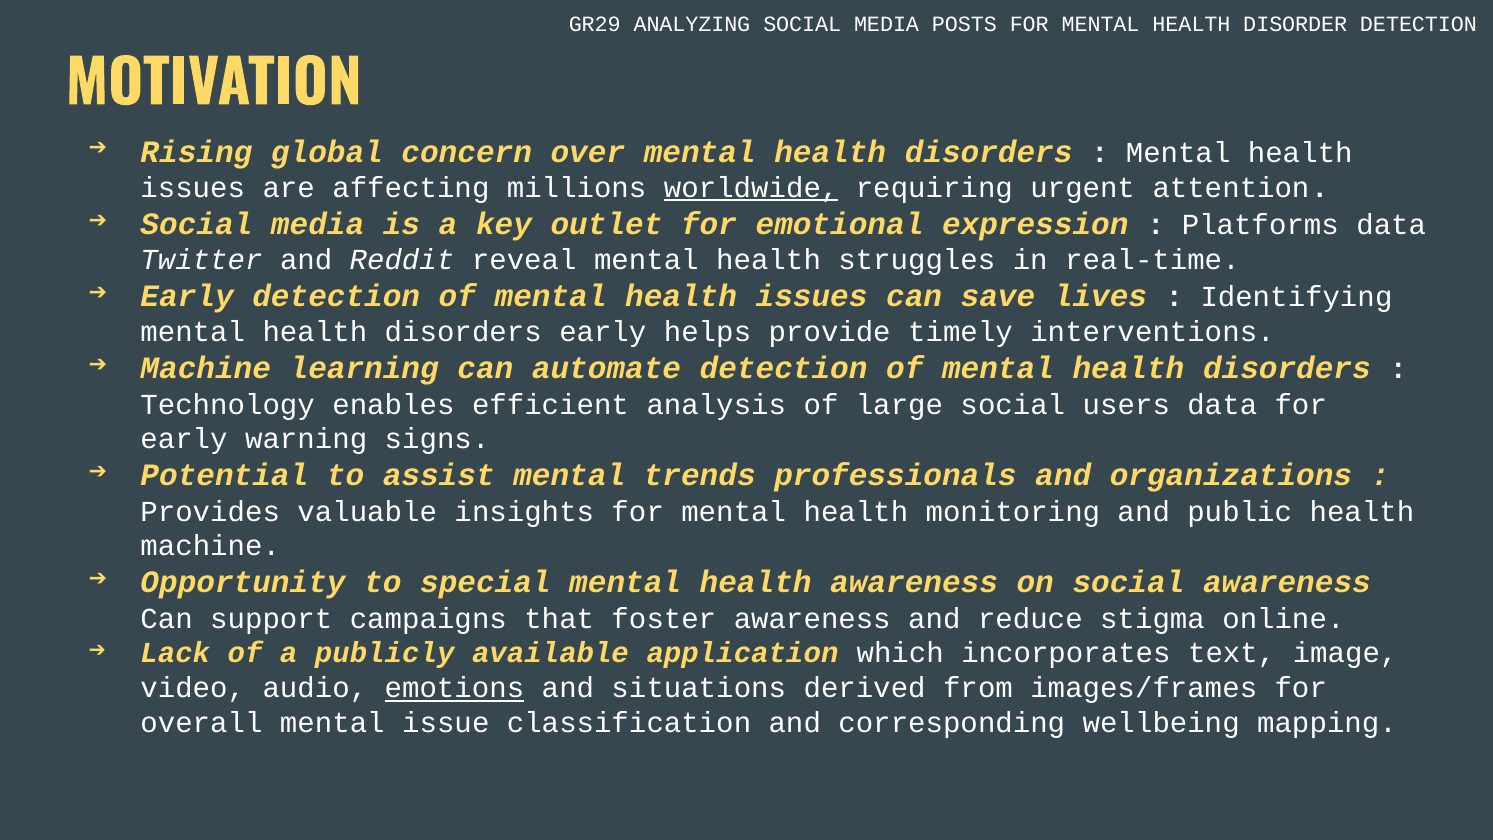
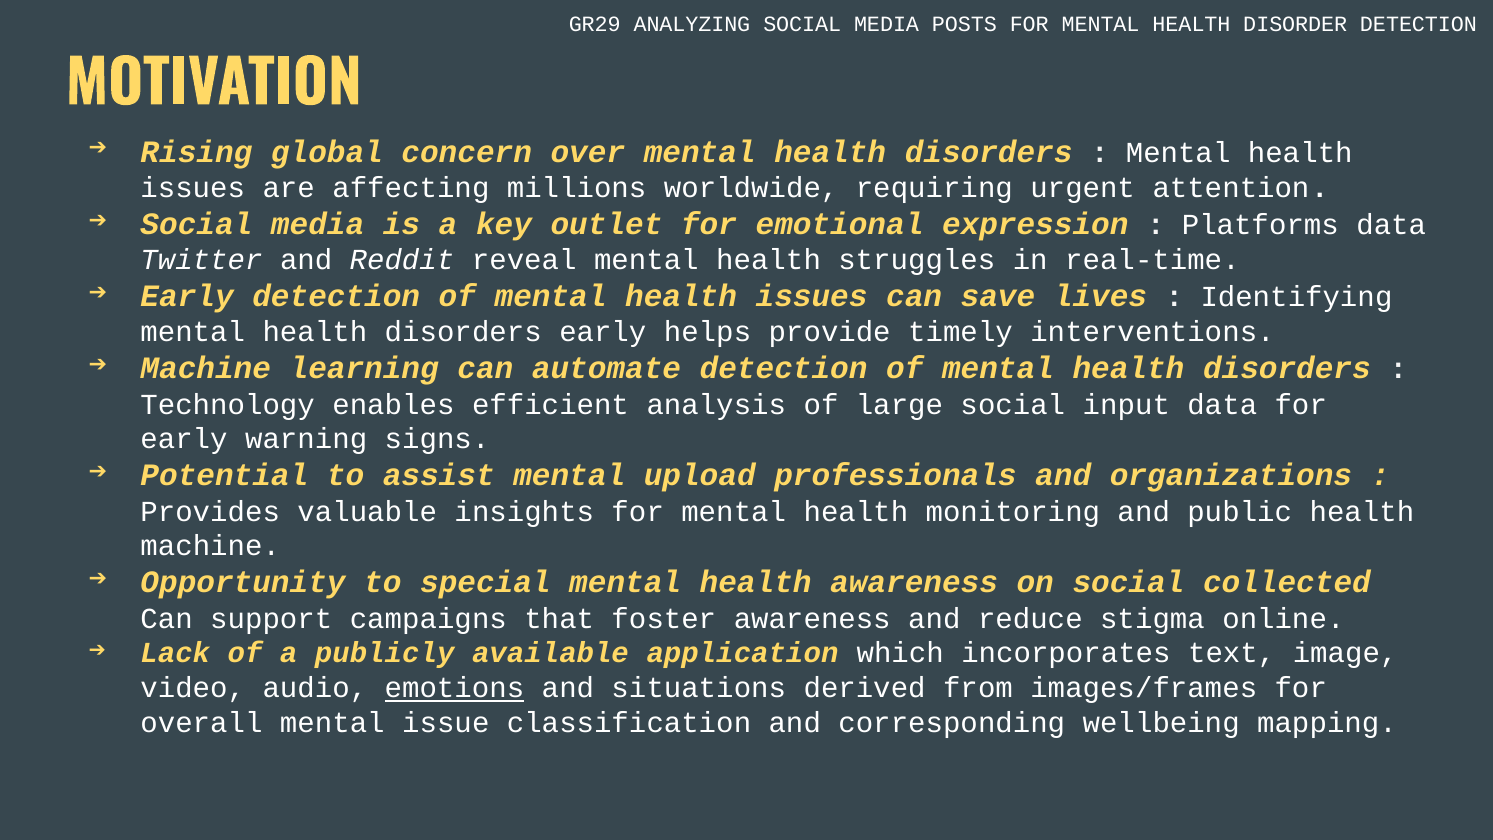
worldwide underline: present -> none
users: users -> input
trends: trends -> upload
social awareness: awareness -> collected
